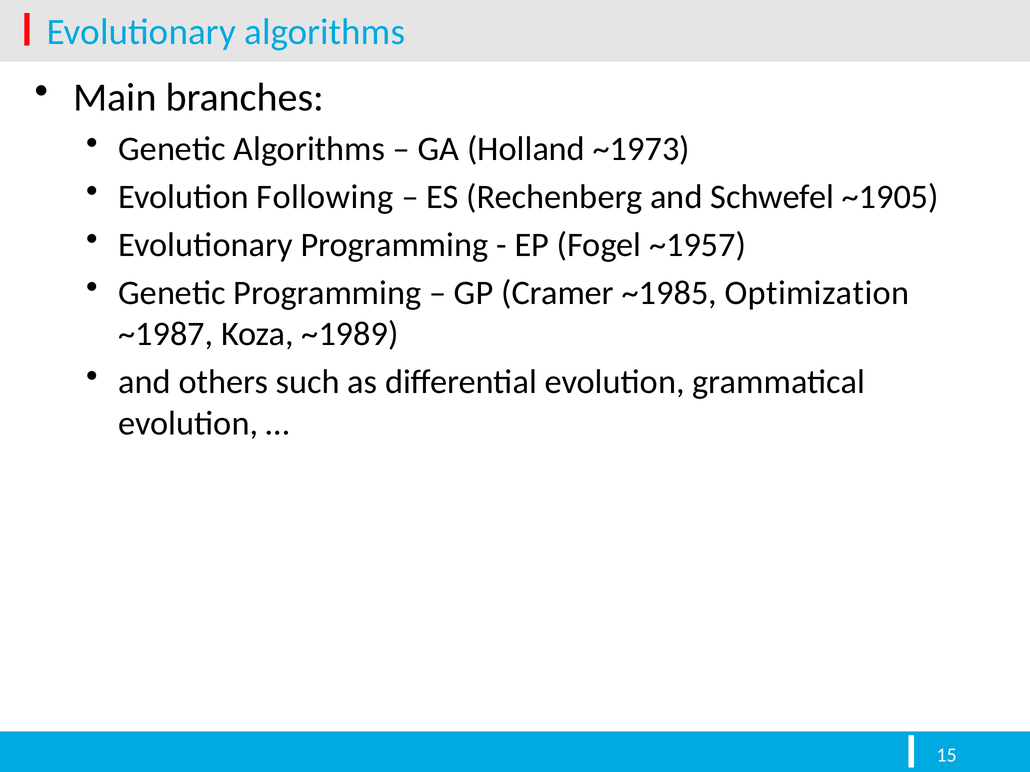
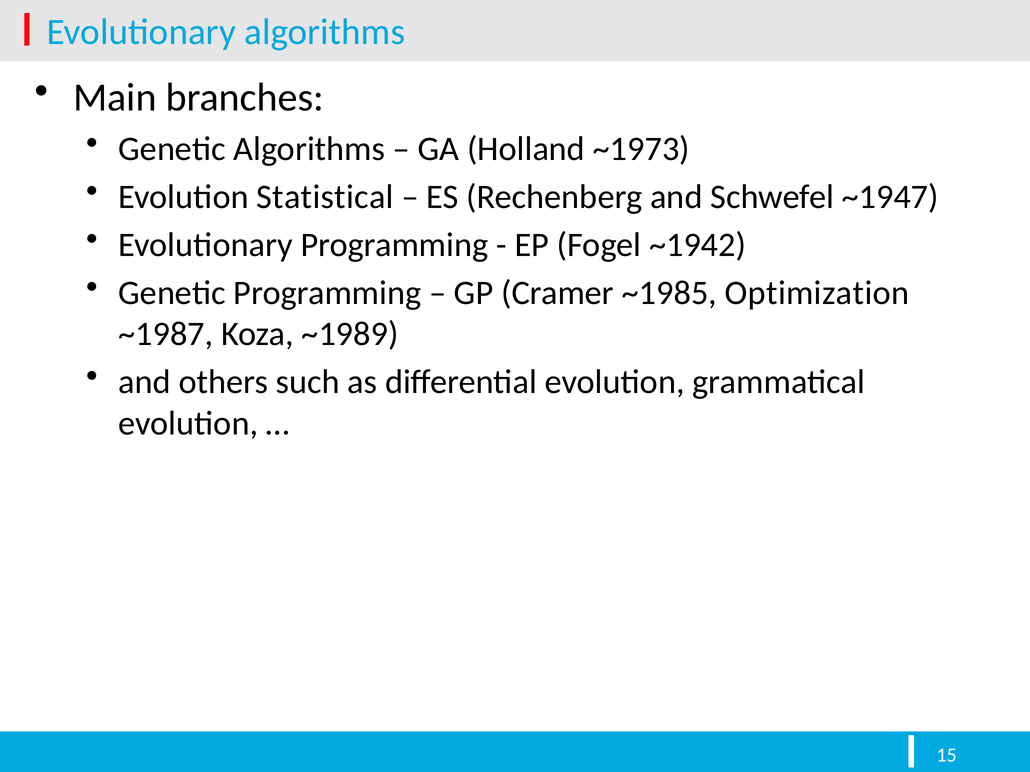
Following: Following -> Statistical
~1905: ~1905 -> ~1947
~1957: ~1957 -> ~1942
